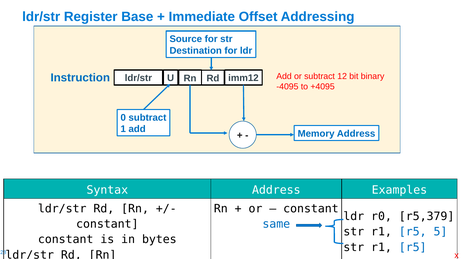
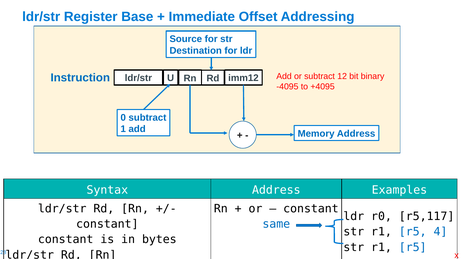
r5,379: r5,379 -> r5,117
5: 5 -> 4
